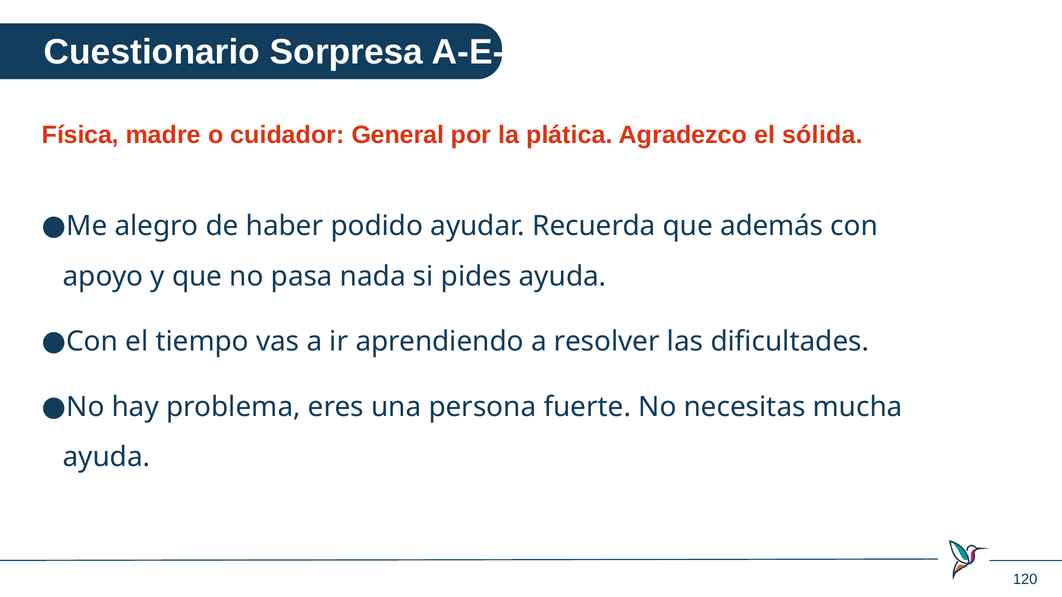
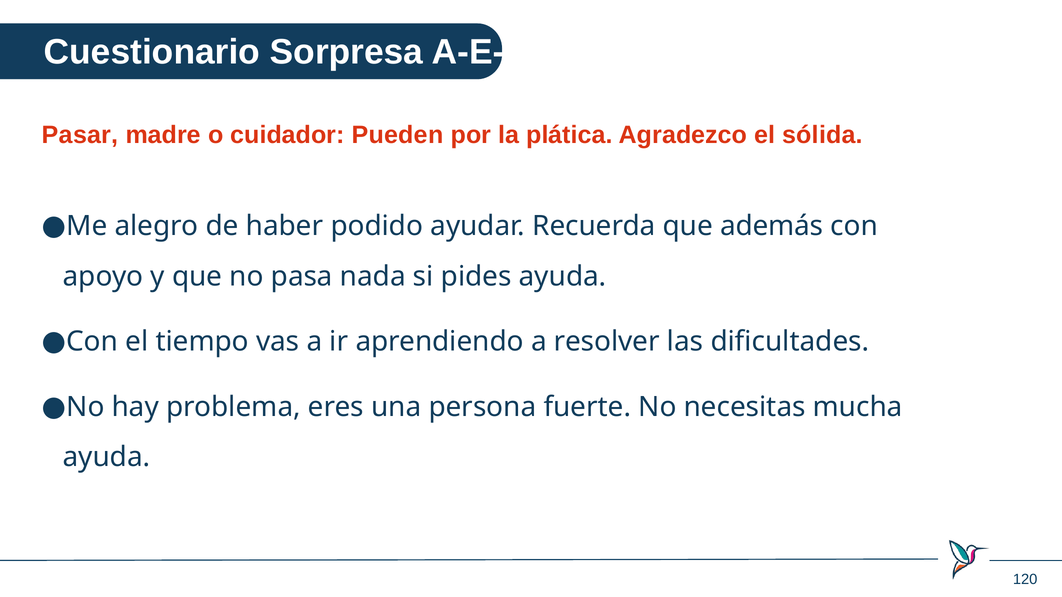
Física: Física -> Pasar
General: General -> Pueden
